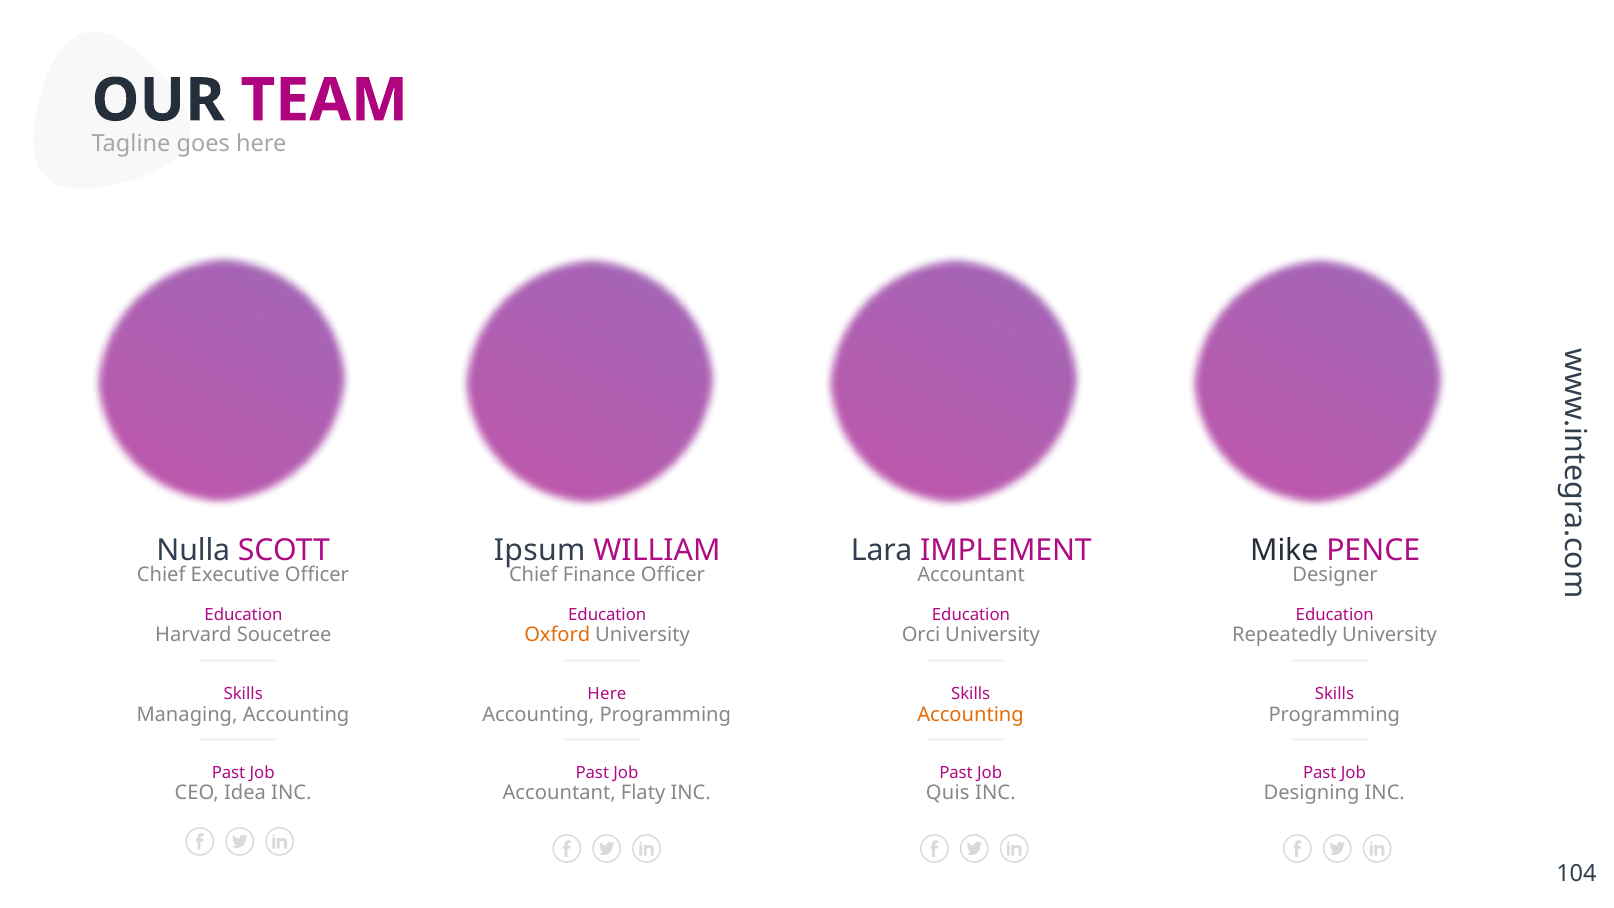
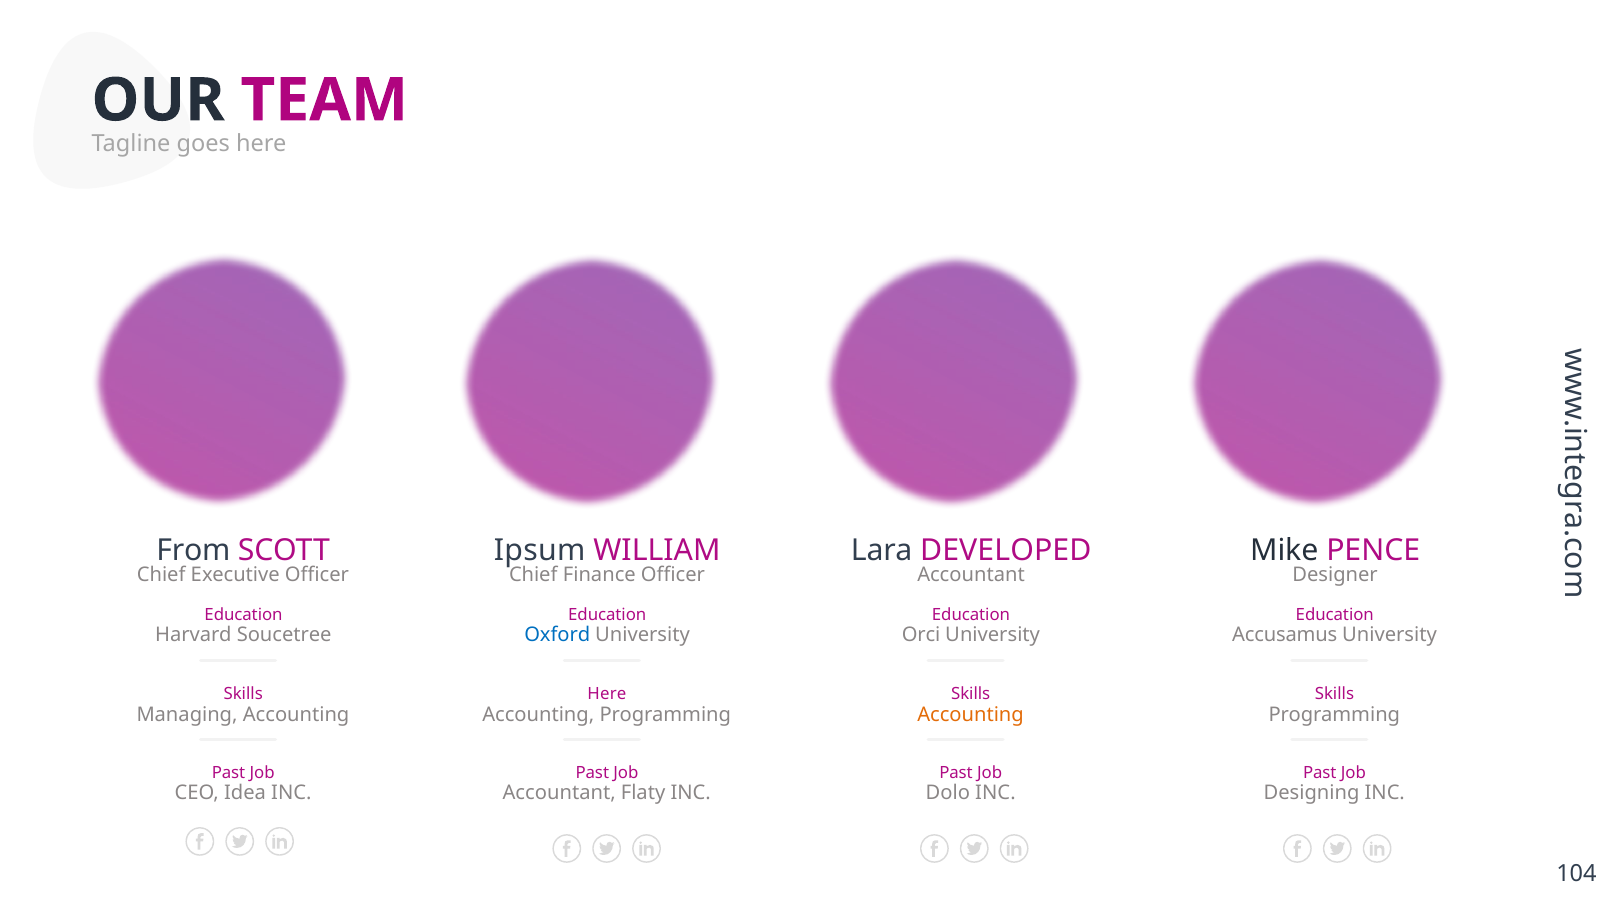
Nulla: Nulla -> From
IMPLEMENT: IMPLEMENT -> DEVELOPED
Oxford colour: orange -> blue
Repeatedly: Repeatedly -> Accusamus
Quis: Quis -> Dolo
